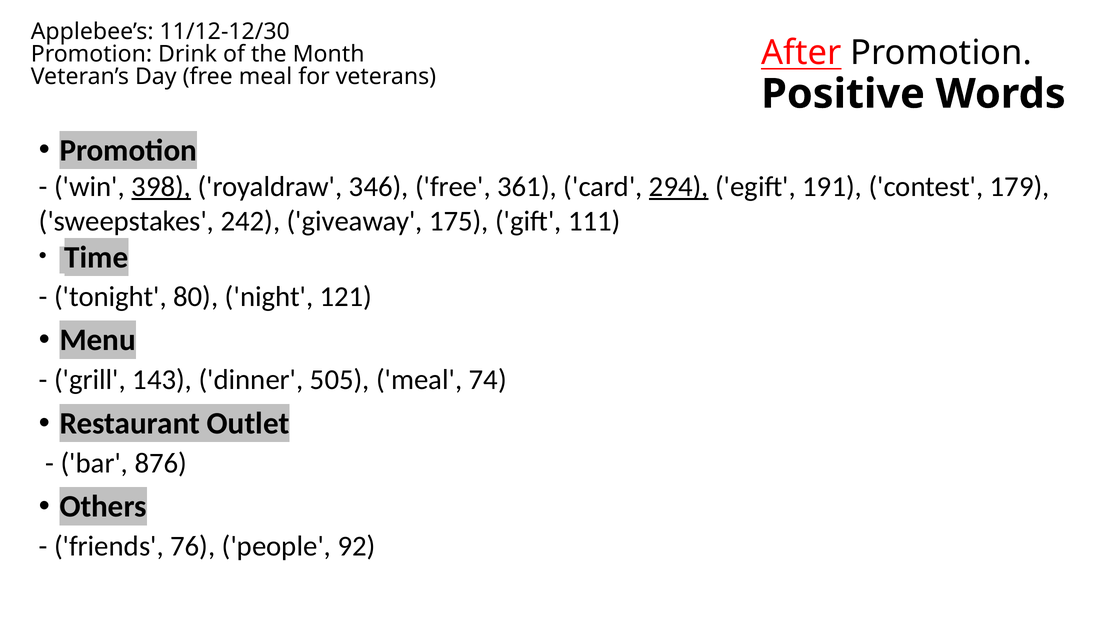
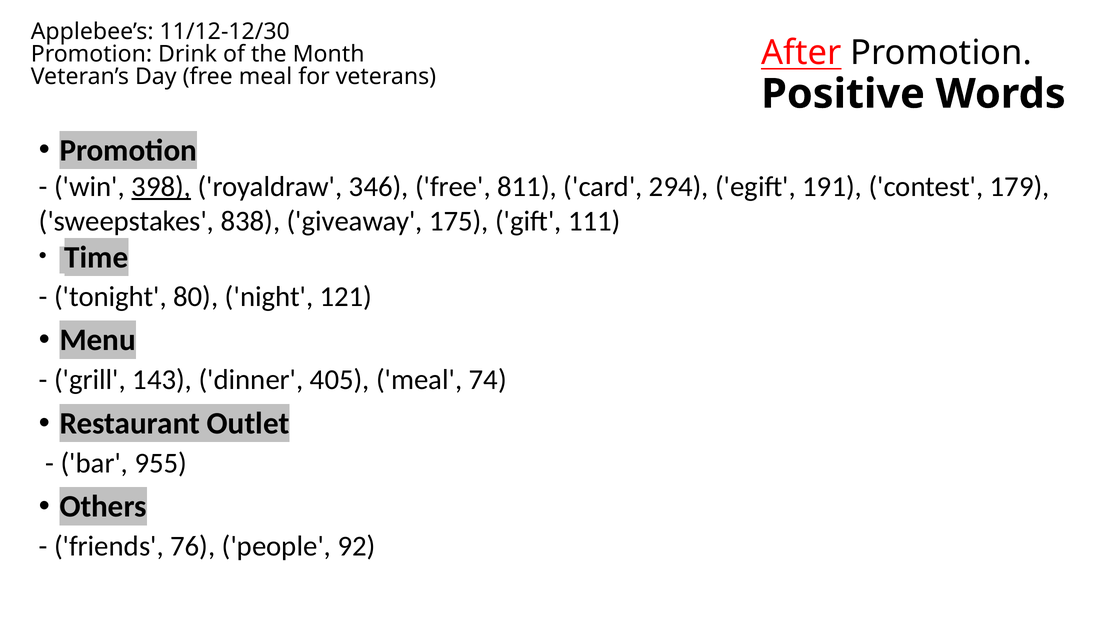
361: 361 -> 811
294 underline: present -> none
242: 242 -> 838
505: 505 -> 405
876: 876 -> 955
